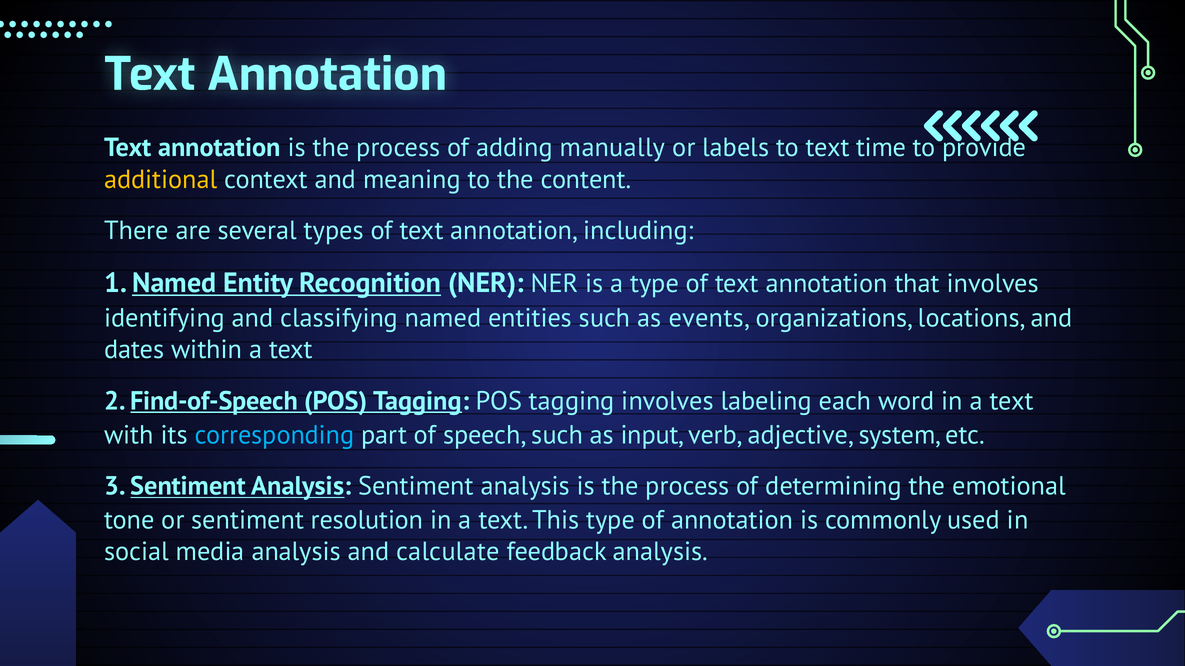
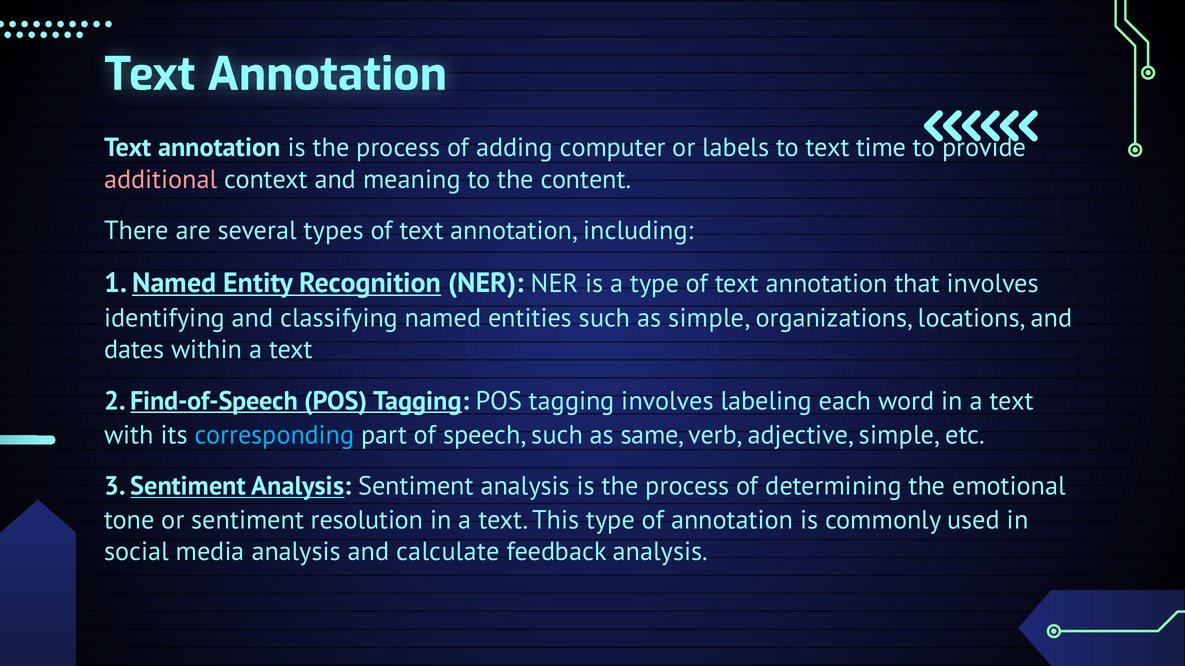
manually: manually -> computer
additional colour: yellow -> pink
as events: events -> simple
input: input -> same
adjective system: system -> simple
